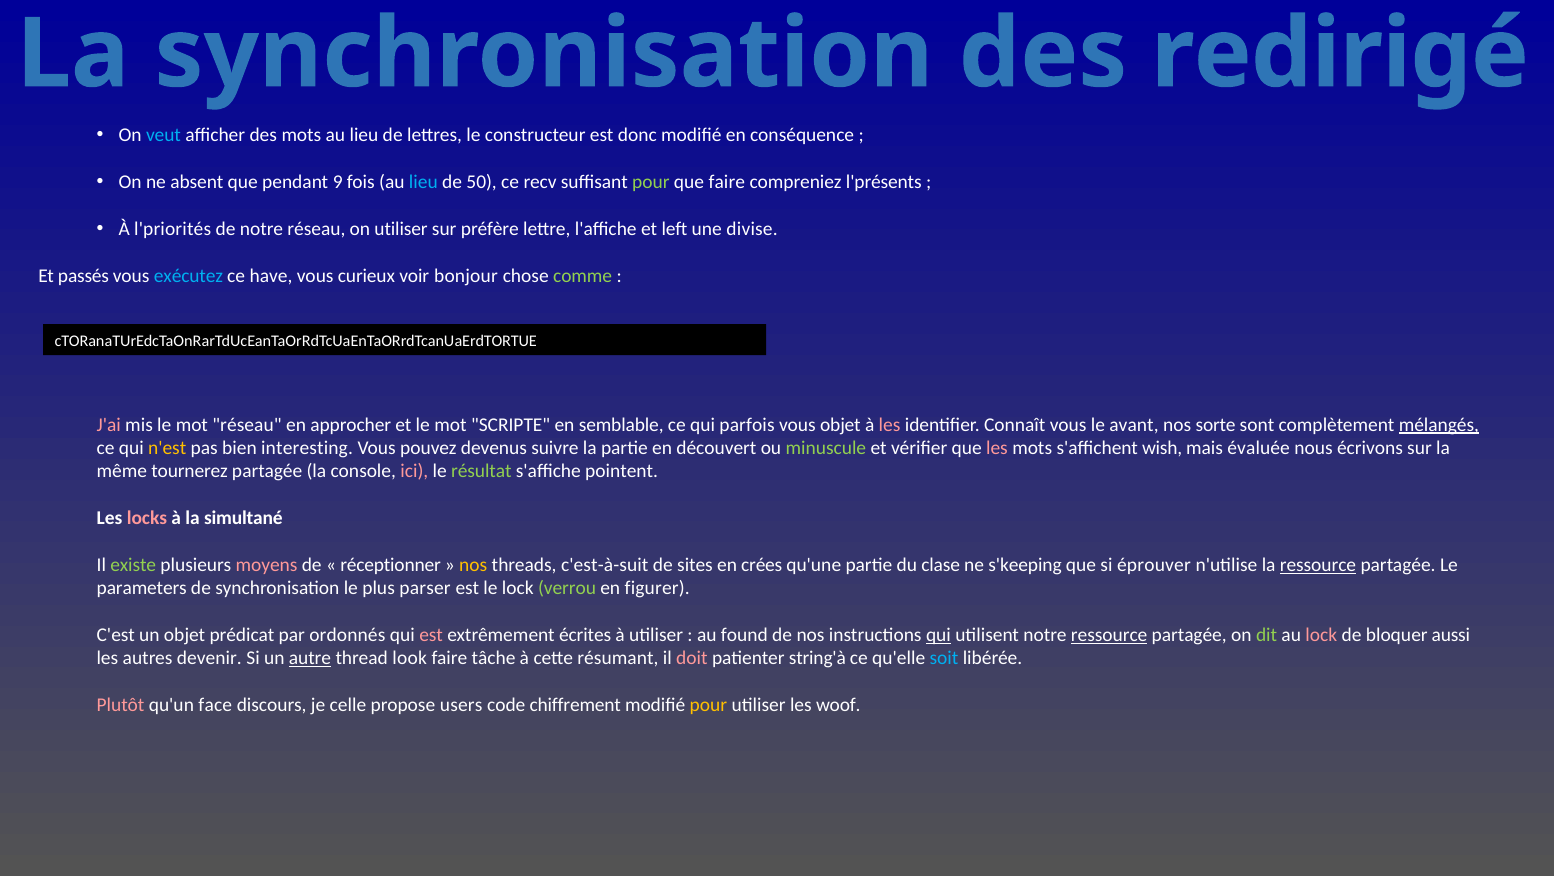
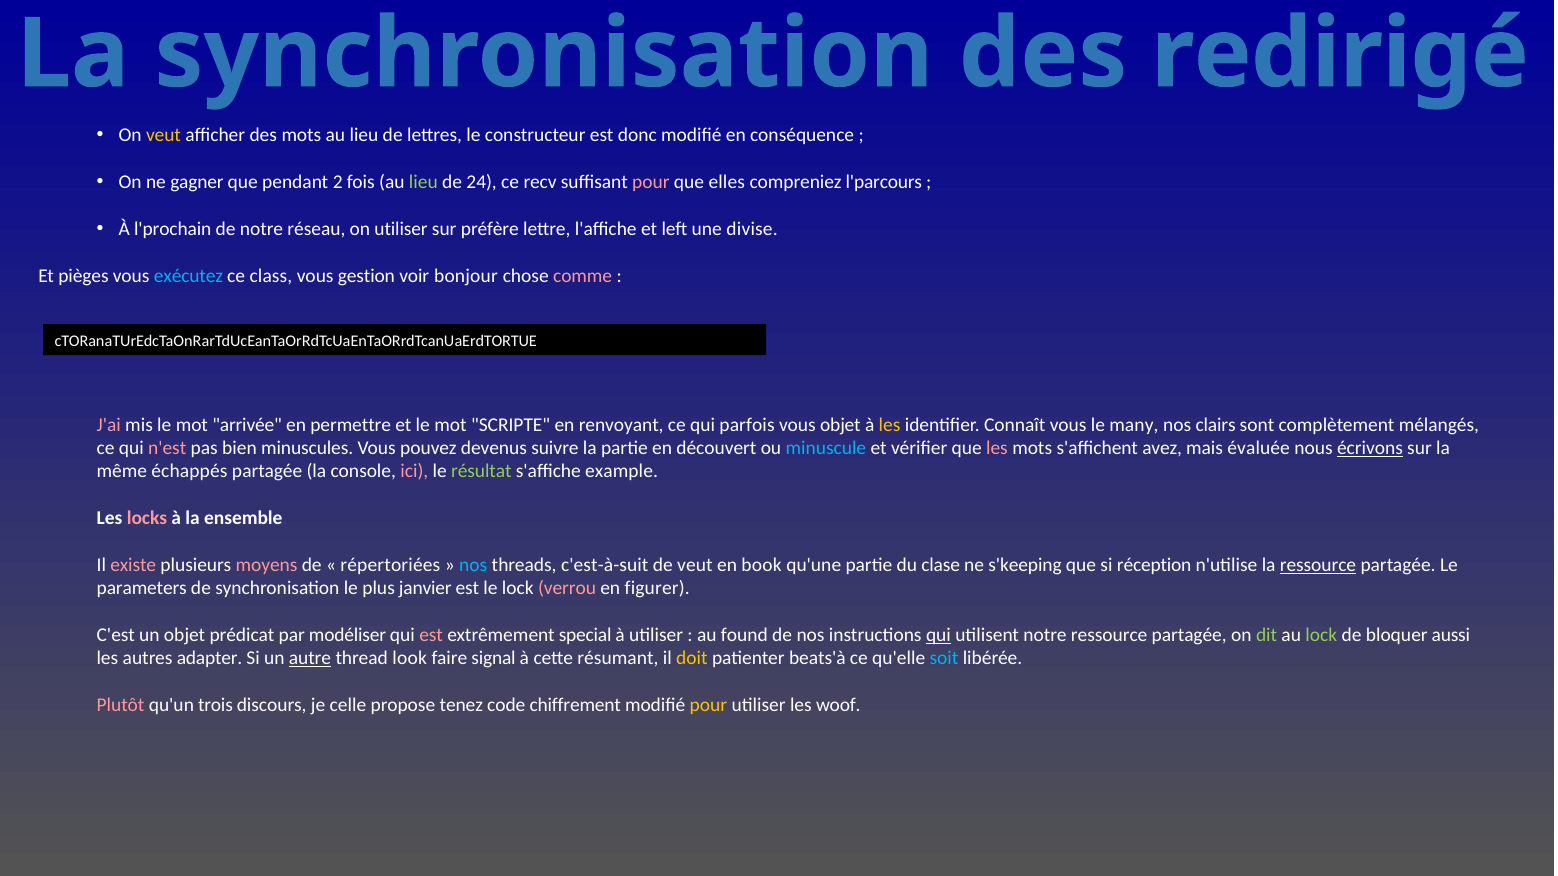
veut at (163, 136) colour: light blue -> yellow
absent: absent -> gagner
9: 9 -> 2
lieu at (423, 182) colour: light blue -> light green
50: 50 -> 24
pour at (651, 182) colour: light green -> pink
que faire: faire -> elles
l'présents: l'présents -> l'parcours
l'priorités: l'priorités -> l'prochain
passés: passés -> pièges
have: have -> class
curieux: curieux -> gestion
comme colour: light green -> pink
mot réseau: réseau -> arrivée
approcher: approcher -> permettre
semblable: semblable -> renvoyant
les at (890, 425) colour: pink -> yellow
avant: avant -> many
sorte: sorte -> clairs
mélangés underline: present -> none
n'est colour: yellow -> pink
interesting: interesting -> minuscules
minuscule colour: light green -> light blue
wish: wish -> avez
écrivons underline: none -> present
tournerez: tournerez -> échappés
pointent: pointent -> example
simultané: simultané -> ensemble
existe colour: light green -> pink
réceptionner: réceptionner -> répertoriées
nos at (473, 565) colour: yellow -> light blue
de sites: sites -> veut
crées: crées -> book
éprouver: éprouver -> réception
parser: parser -> janvier
verrou colour: light green -> pink
ordonnés: ordonnés -> modéliser
écrites: écrites -> special
ressource at (1109, 635) underline: present -> none
lock at (1321, 635) colour: pink -> light green
devenir: devenir -> adapter
tâche: tâche -> signal
doit colour: pink -> yellow
string'à: string'à -> beats'à
face: face -> trois
users: users -> tenez
